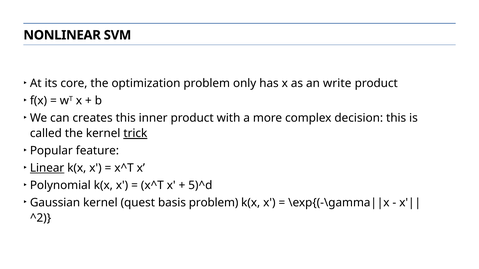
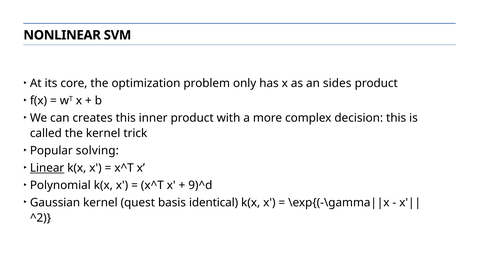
write: write -> sides
trick underline: present -> none
feature: feature -> solving
5)^d: 5)^d -> 9)^d
basis problem: problem -> identical
